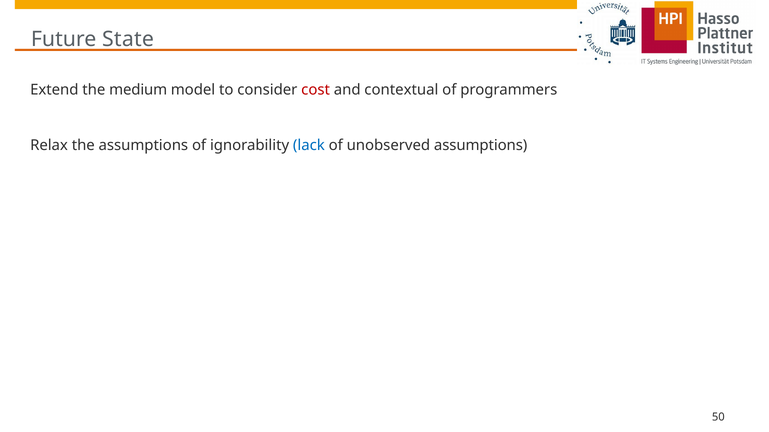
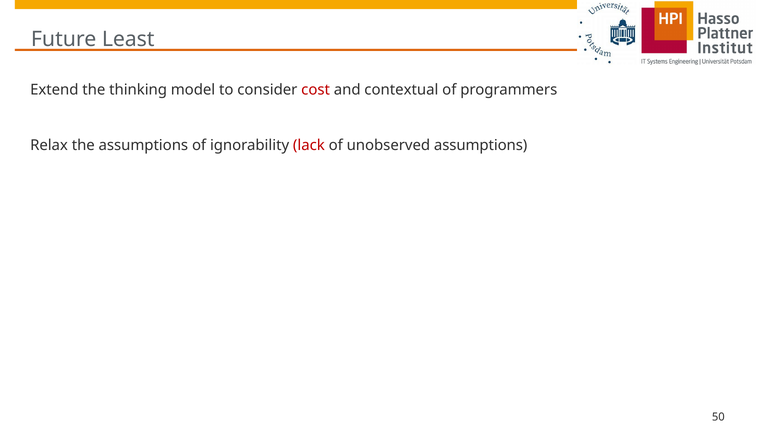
State: State -> Least
medium: medium -> thinking
lack colour: blue -> red
